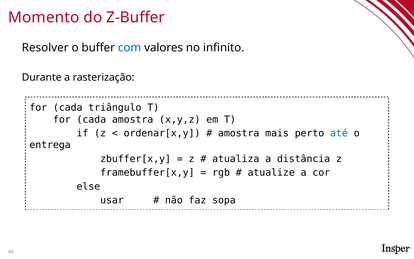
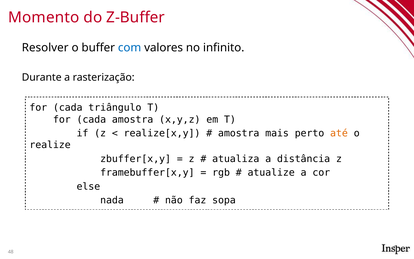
ordenar[x,y: ordenar[x,y -> realize[x,y
até colour: blue -> orange
entrega: entrega -> realize
usar: usar -> nada
